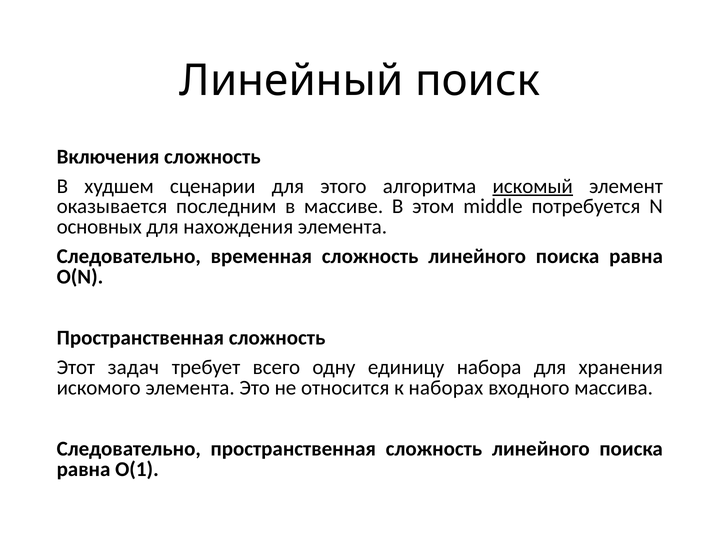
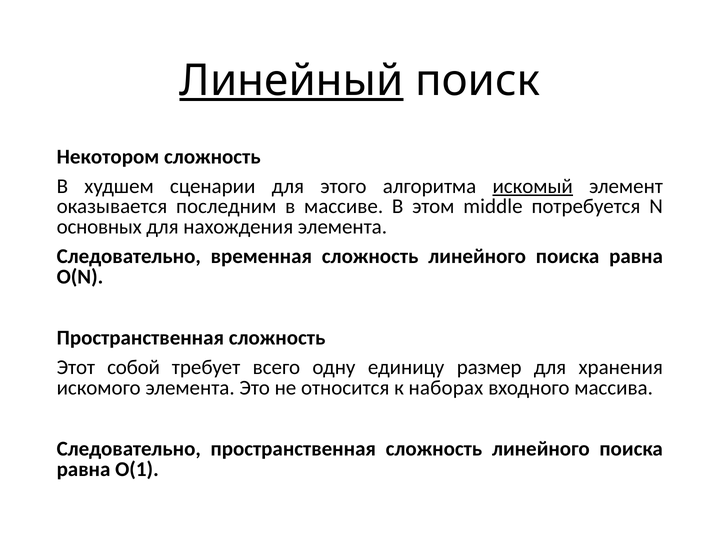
Линейный underline: none -> present
Включения: Включения -> Некотором
задач: задач -> собой
набора: набора -> размер
